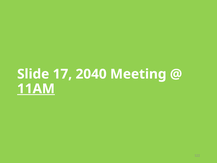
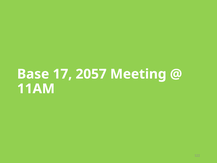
Slide: Slide -> Base
2040: 2040 -> 2057
11AM underline: present -> none
